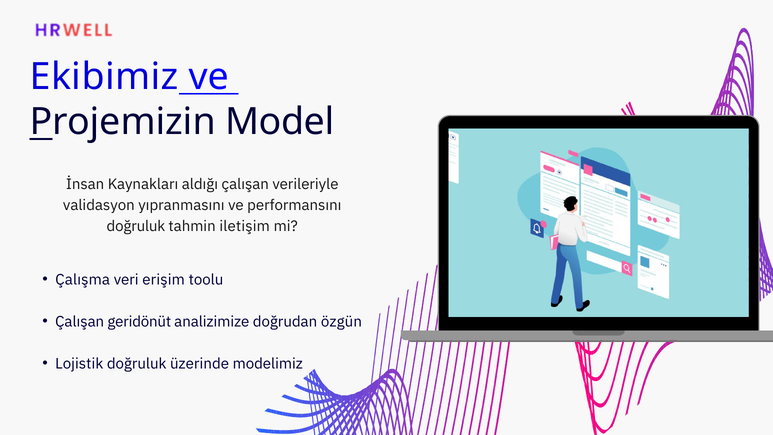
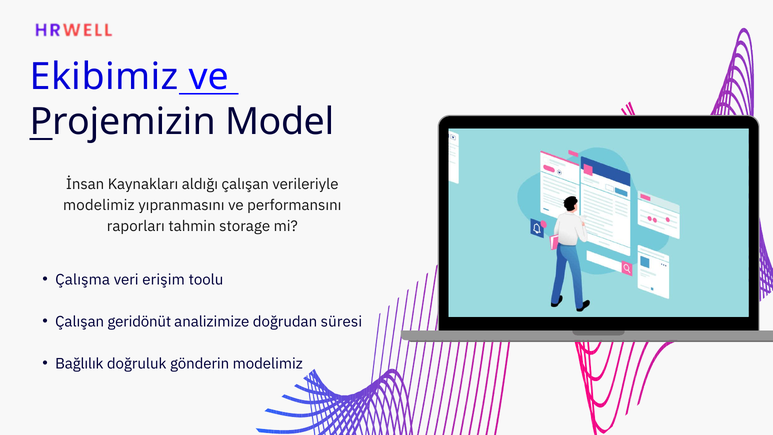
validasyon at (99, 205): validasyon -> modelimiz
doğruluk at (136, 226): doğruluk -> raporları
iletişim: iletişim -> storage
özgün: özgün -> süresi
Lojistik: Lojistik -> Bağlılık
üzerinde: üzerinde -> gönderin
